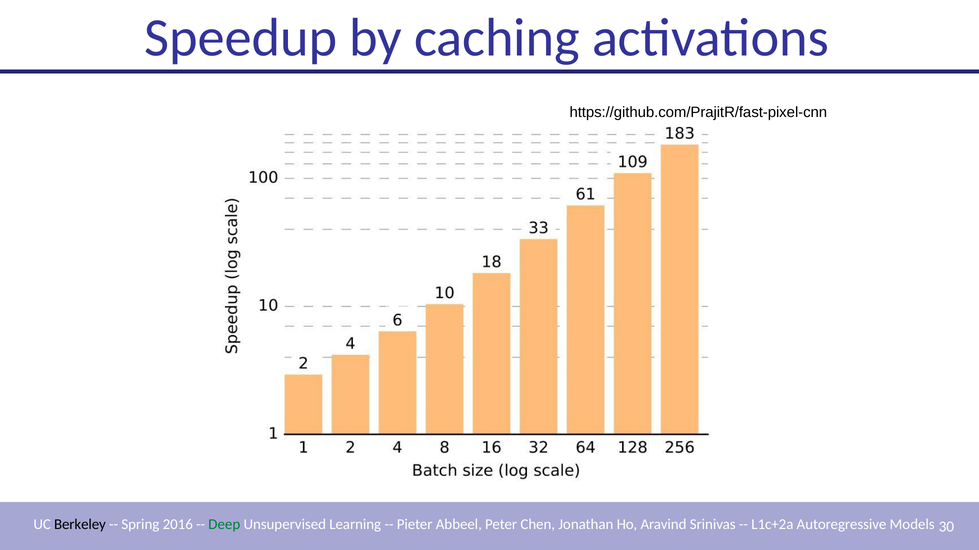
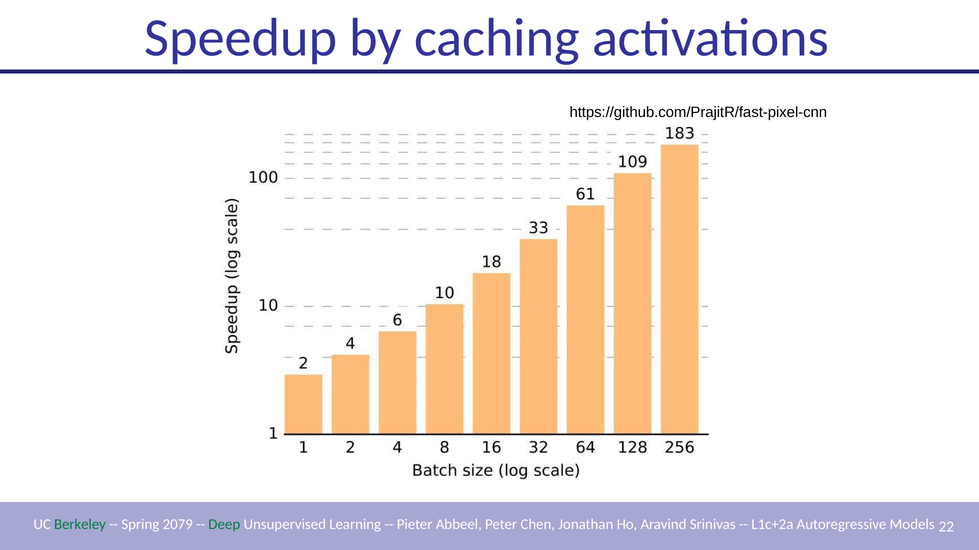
Berkeley colour: black -> green
2016: 2016 -> 2079
30: 30 -> 22
